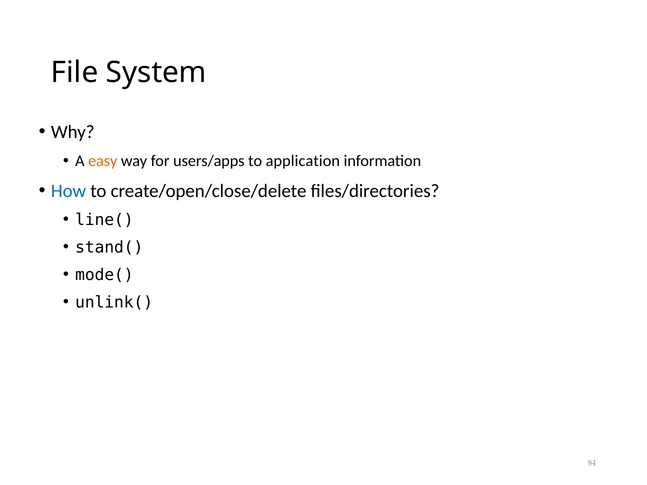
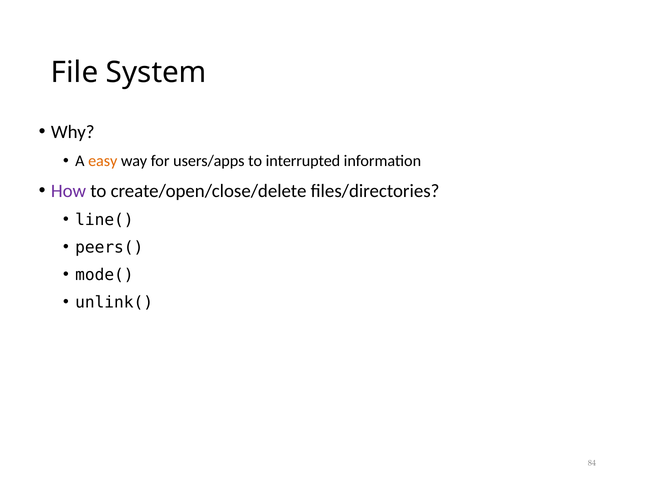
application: application -> interrupted
How colour: blue -> purple
stand(: stand( -> peers(
